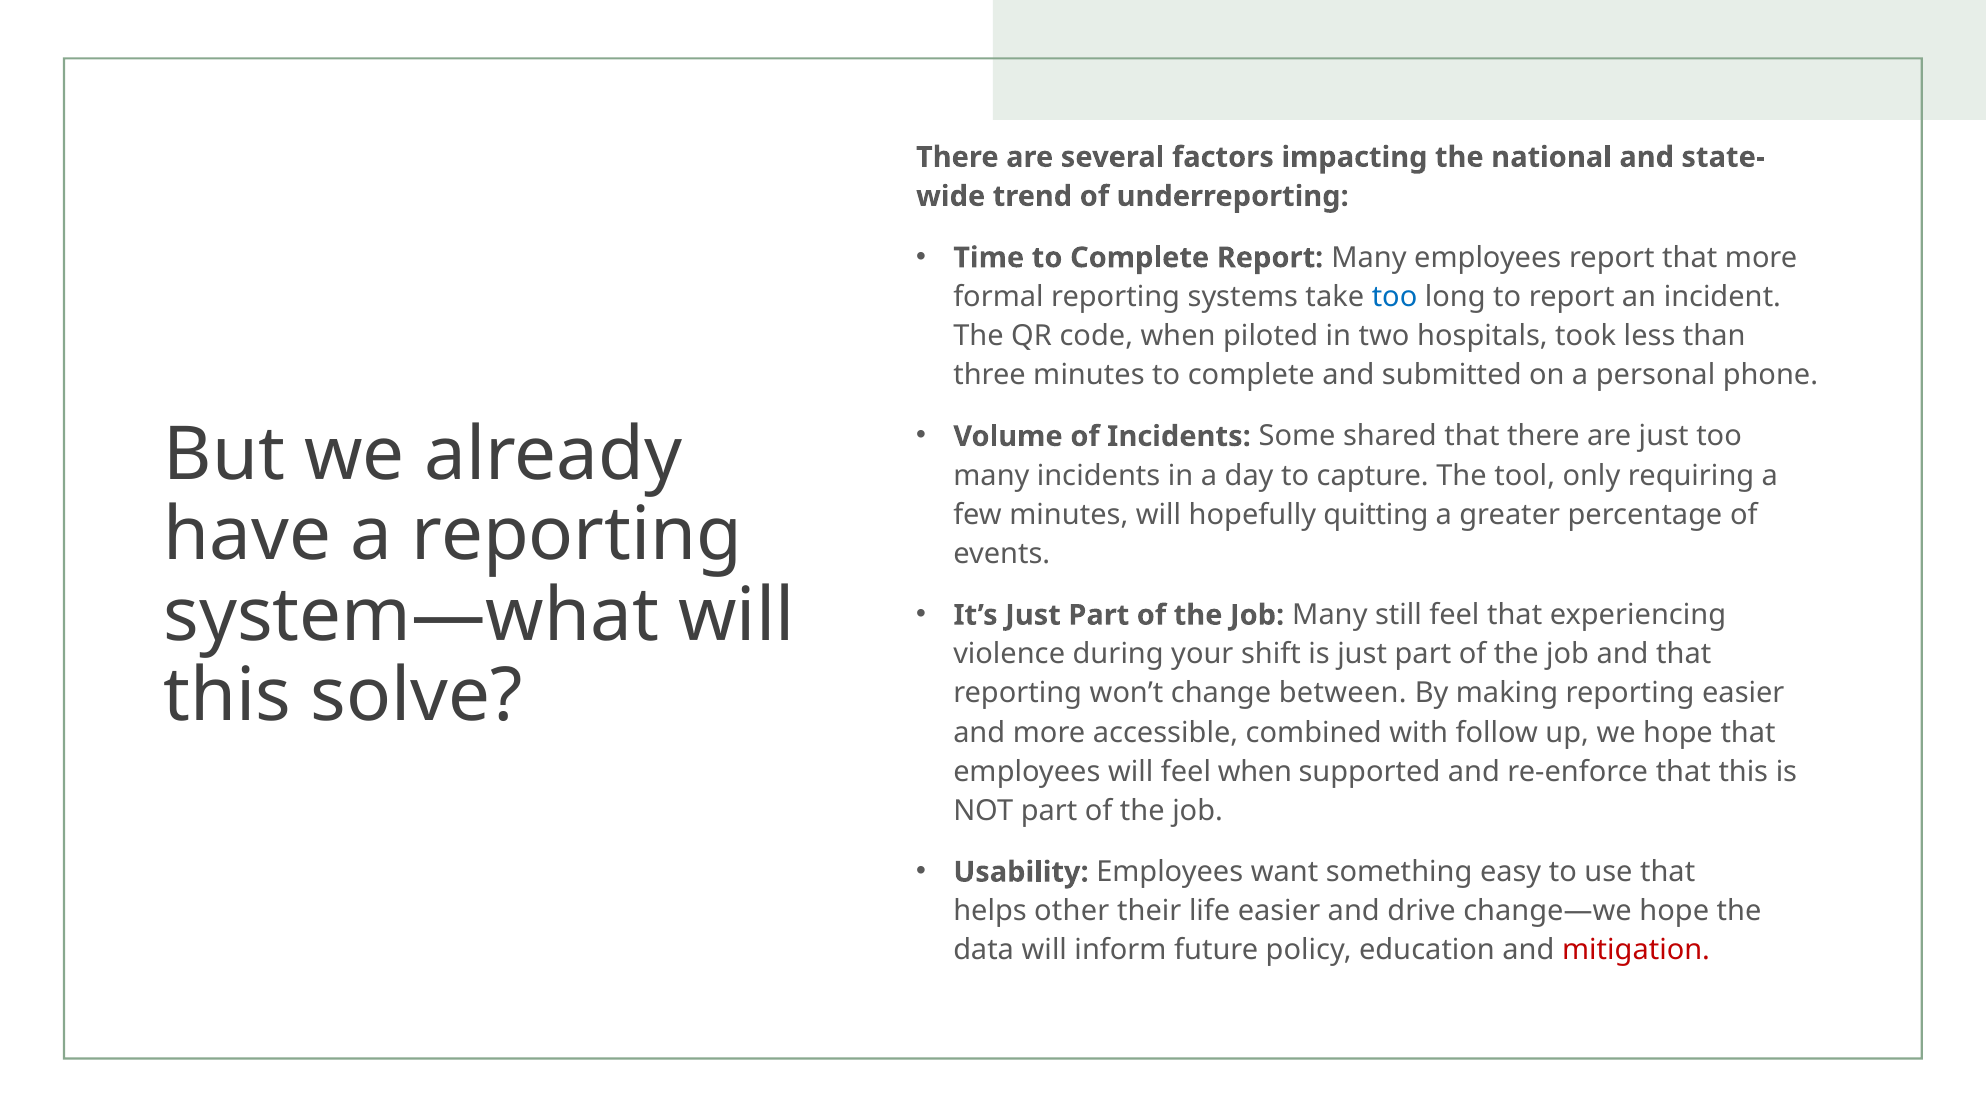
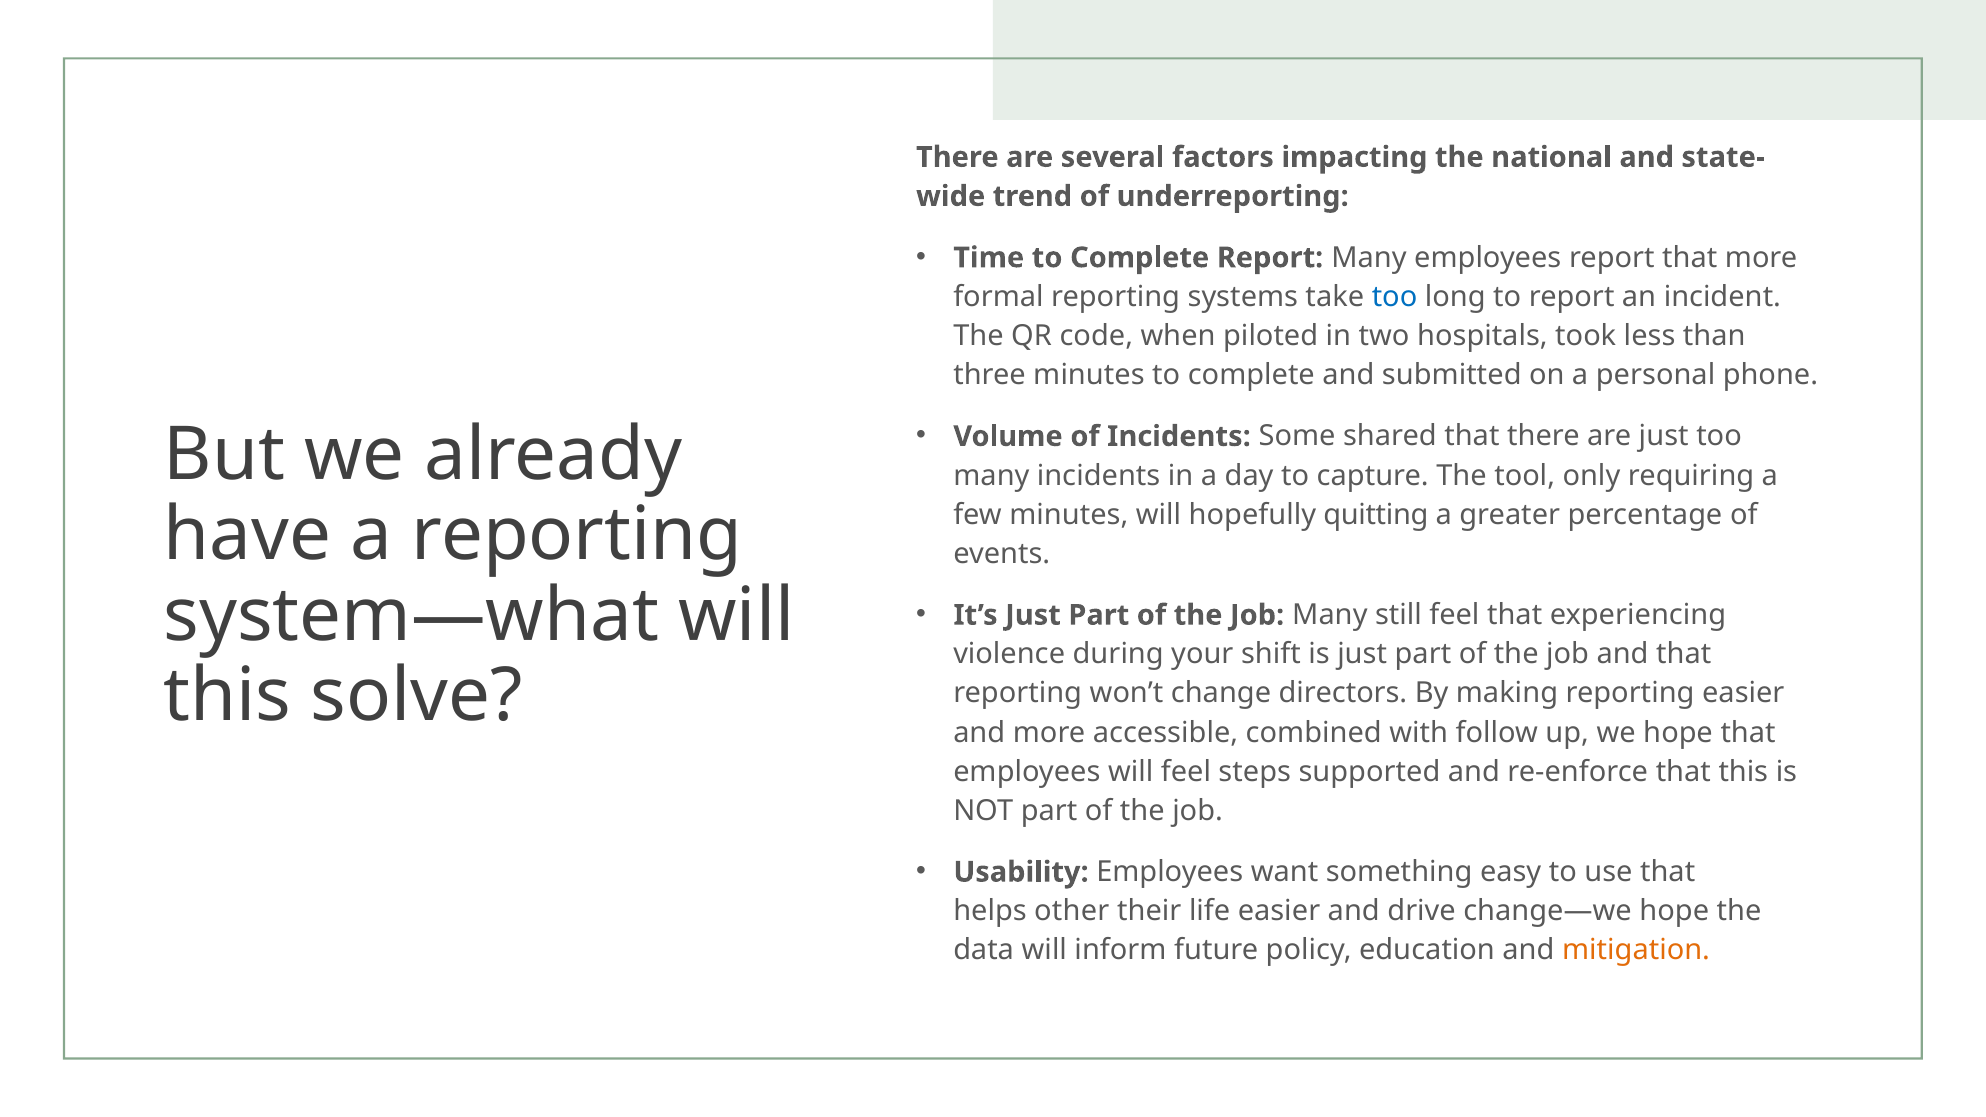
between: between -> directors
feel when: when -> steps
mitigation colour: red -> orange
